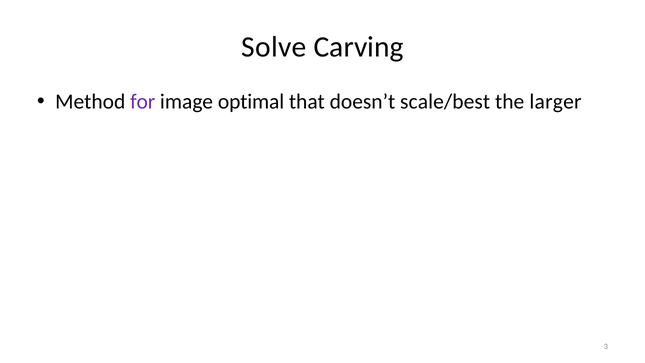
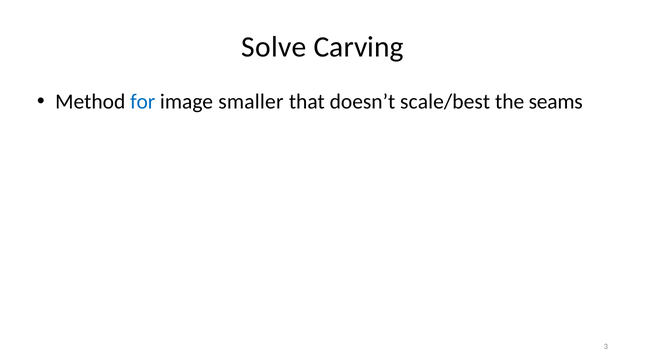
for colour: purple -> blue
optimal: optimal -> smaller
larger: larger -> seams
